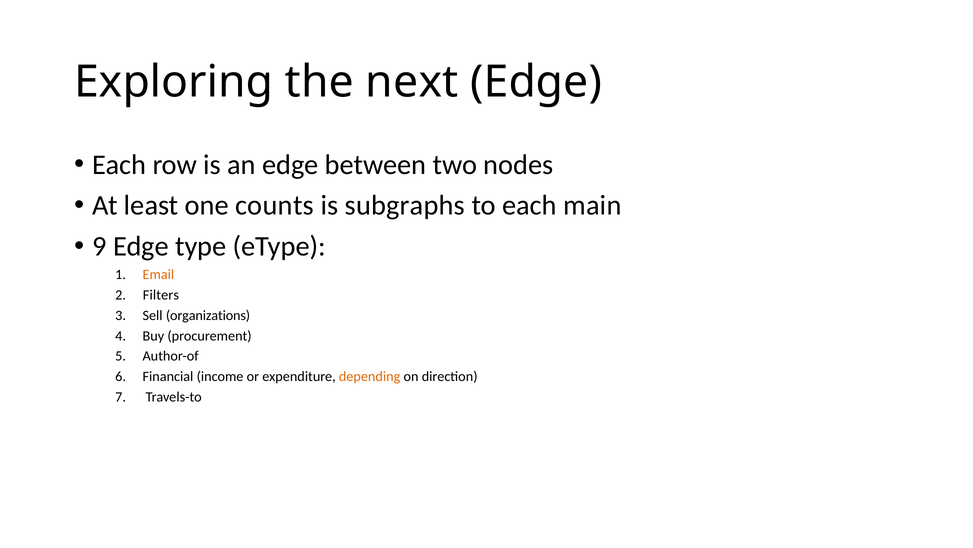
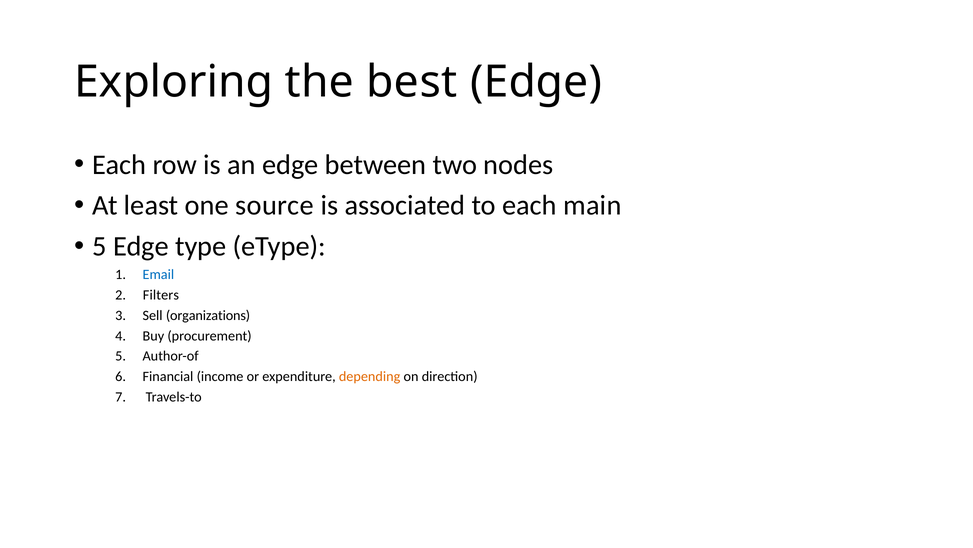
next: next -> best
counts: counts -> source
subgraphs: subgraphs -> associated
9 at (100, 246): 9 -> 5
Email colour: orange -> blue
